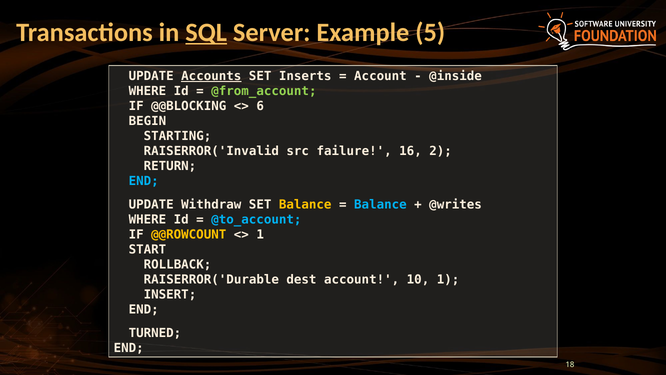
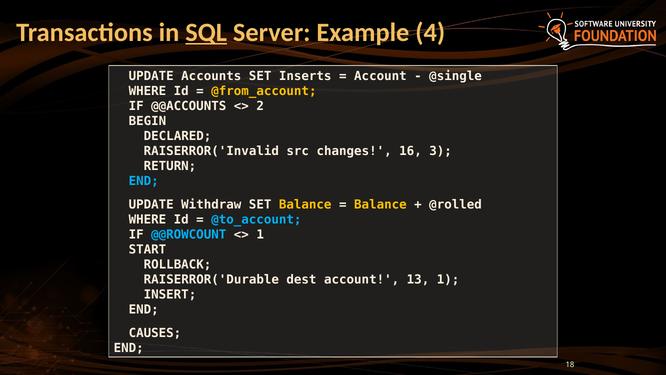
5: 5 -> 4
Accounts underline: present -> none
@inside: @inside -> @single
@from_account colour: light green -> yellow
@@BLOCKING: @@BLOCKING -> @@ACCOUNTS
6: 6 -> 2
STARTING: STARTING -> DECLARED
failure: failure -> changes
2: 2 -> 3
Balance at (380, 204) colour: light blue -> yellow
@writes: @writes -> @rolled
@@ROWCOUNT colour: yellow -> light blue
10: 10 -> 13
TURNED: TURNED -> CAUSES
